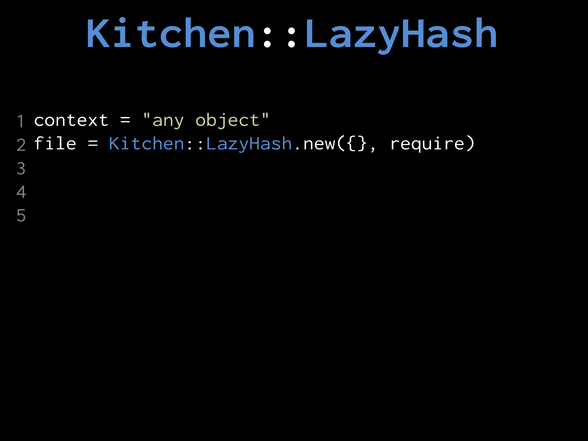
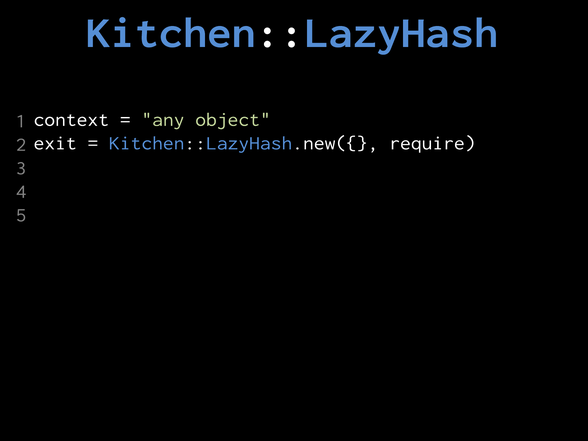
file: file -> exit
